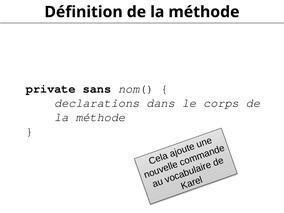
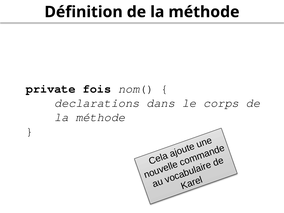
sans: sans -> fois
